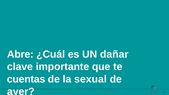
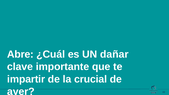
cuentas: cuentas -> impartir
sexual: sexual -> crucial
